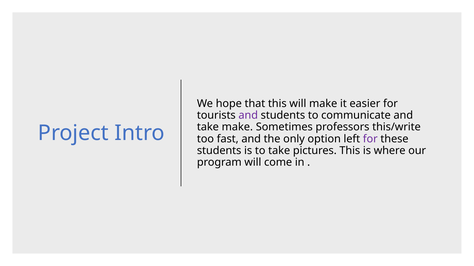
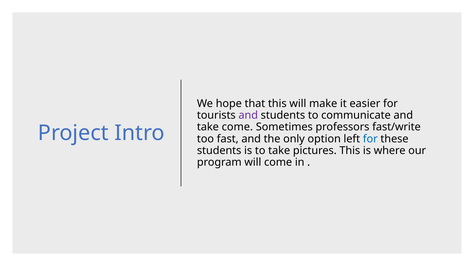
take make: make -> come
this/write: this/write -> fast/write
for at (370, 139) colour: purple -> blue
